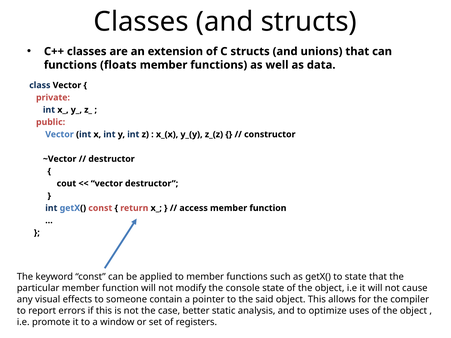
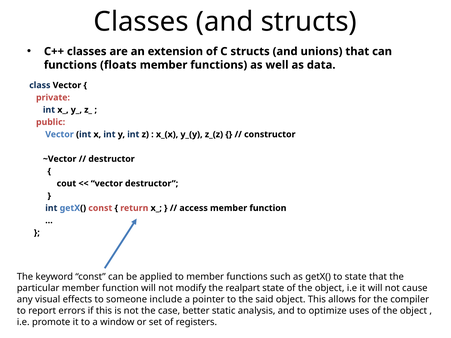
console: console -> realpart
contain: contain -> include
